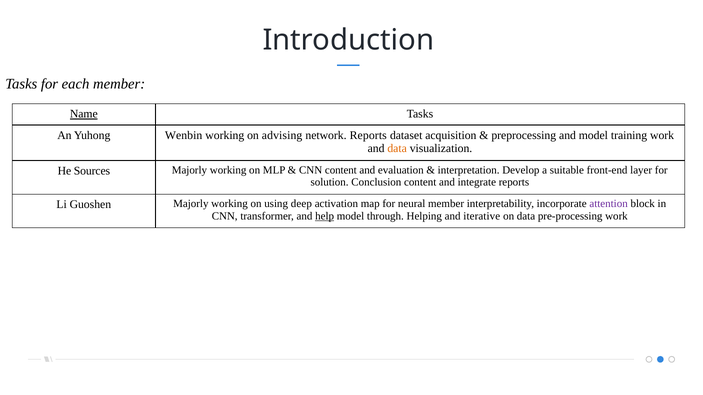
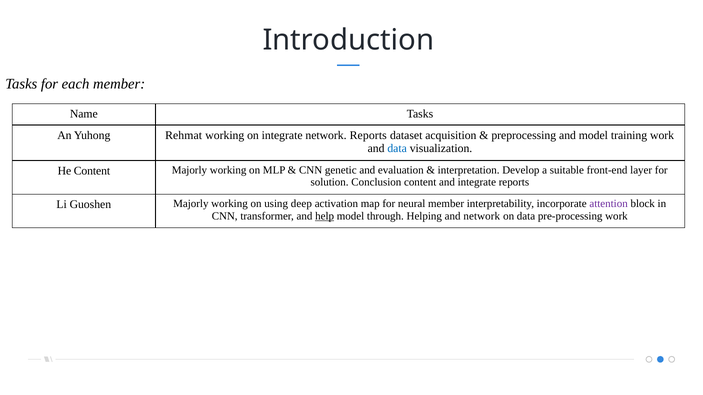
Name underline: present -> none
Wenbin: Wenbin -> Rehmat
on advising: advising -> integrate
data at (397, 148) colour: orange -> blue
He Sources: Sources -> Content
CNN content: content -> genetic
and iterative: iterative -> network
